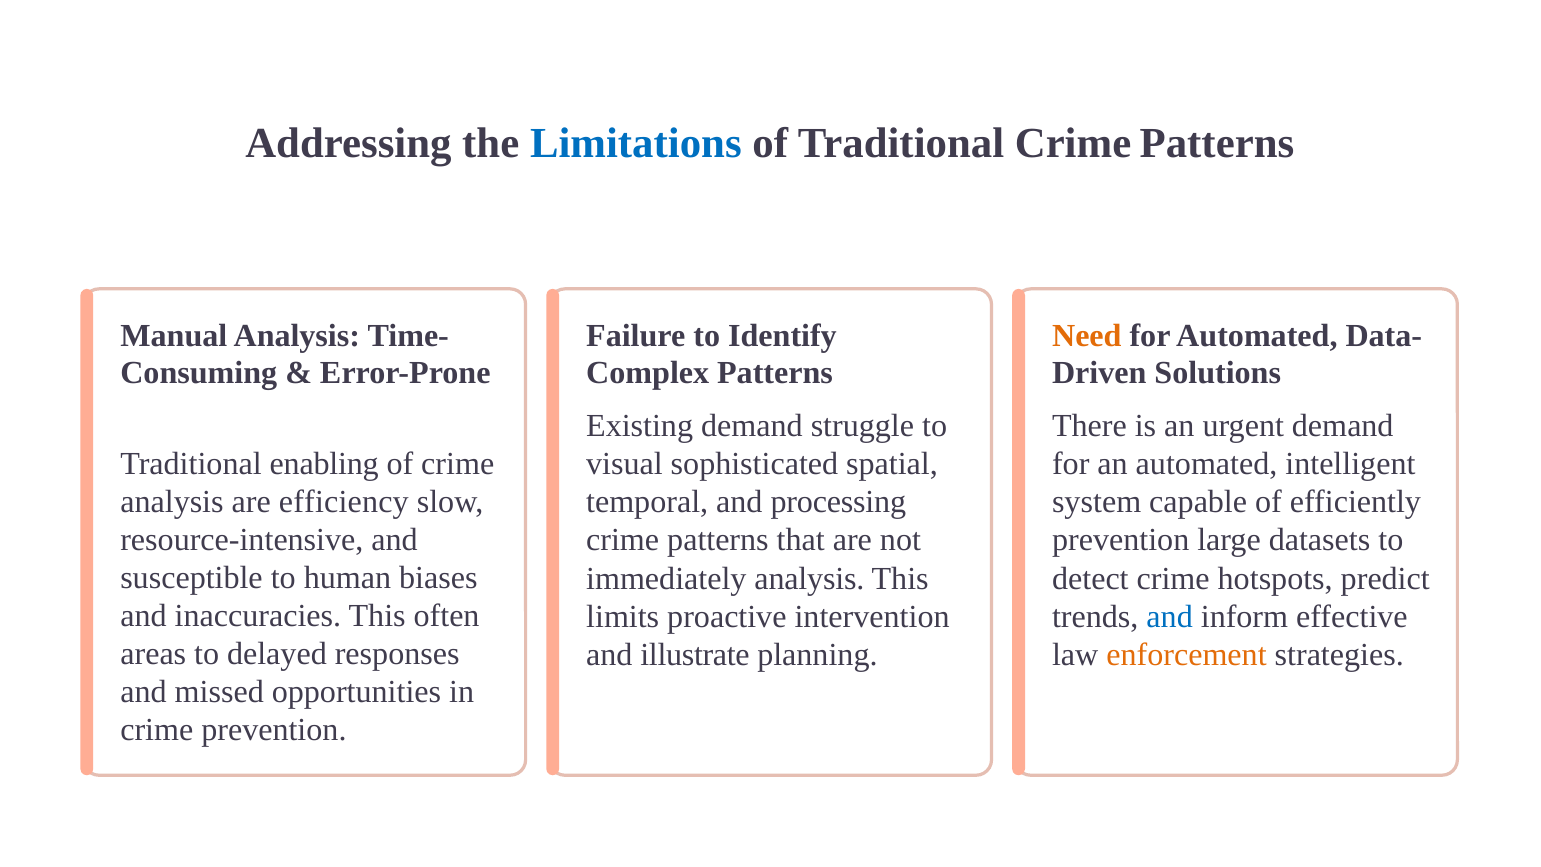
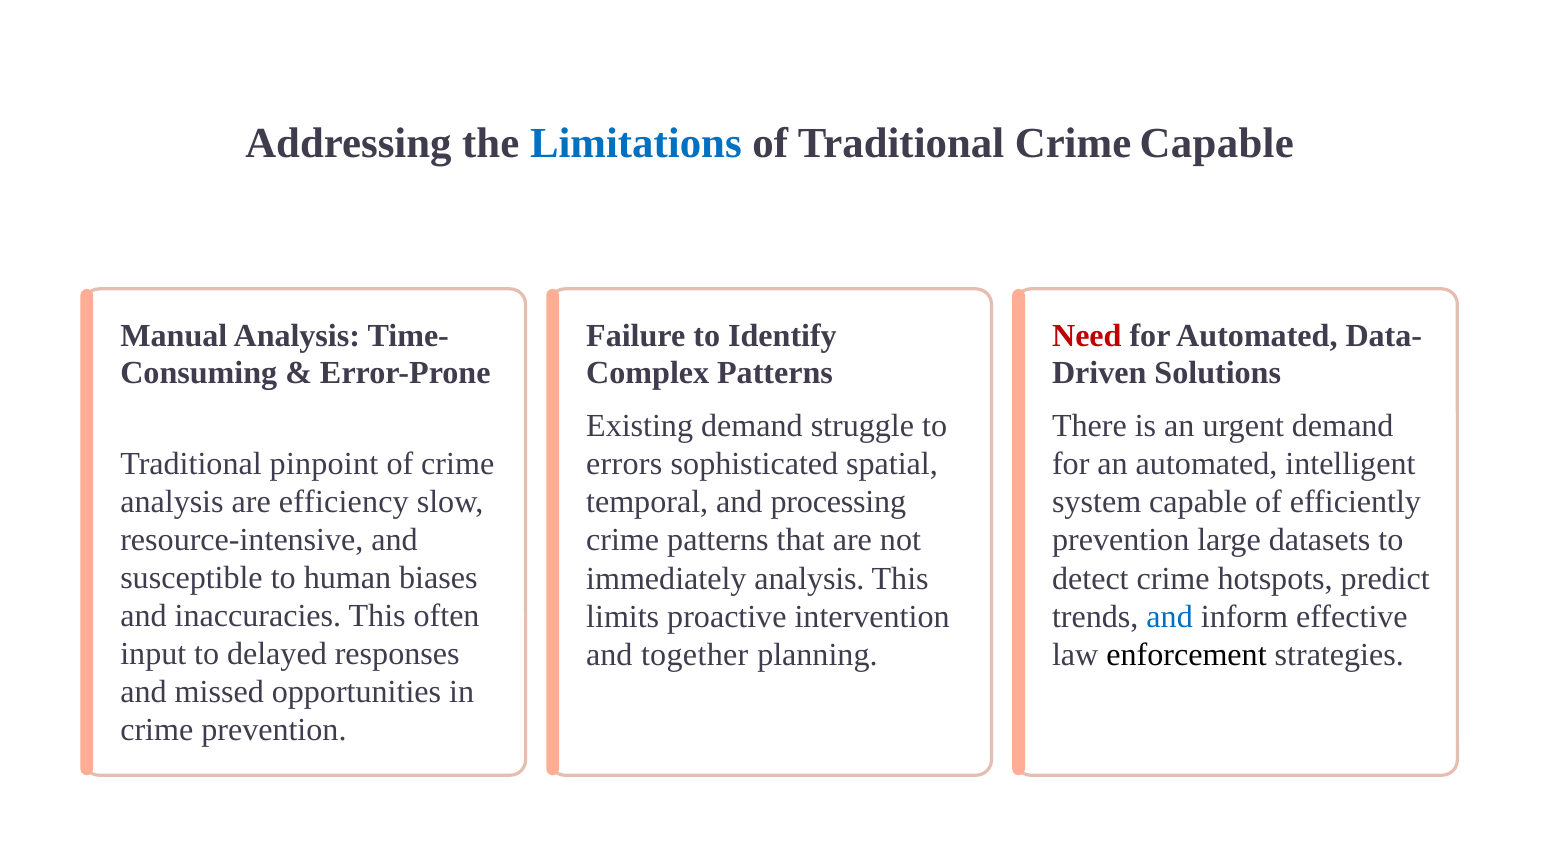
Traditional Crime Patterns: Patterns -> Capable
Need colour: orange -> red
enabling: enabling -> pinpoint
visual: visual -> errors
areas: areas -> input
illustrate: illustrate -> together
enforcement colour: orange -> black
